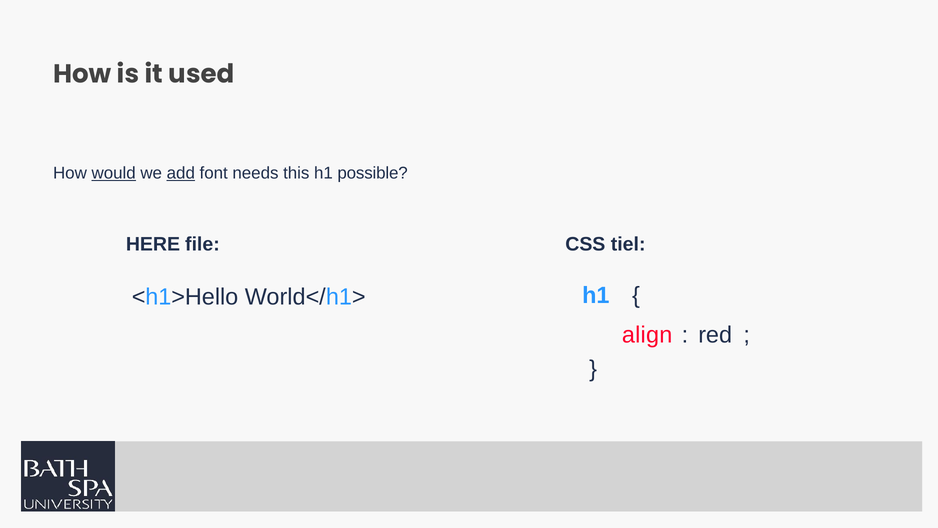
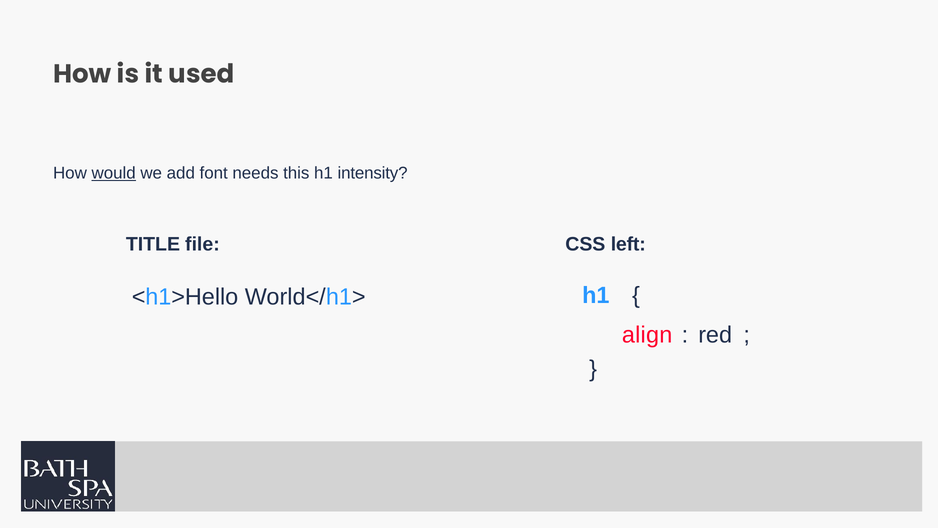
add underline: present -> none
possible: possible -> intensity
HERE: HERE -> TITLE
tiel: tiel -> left
